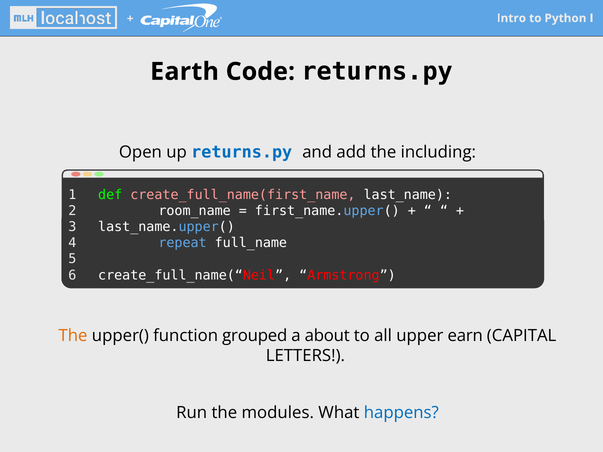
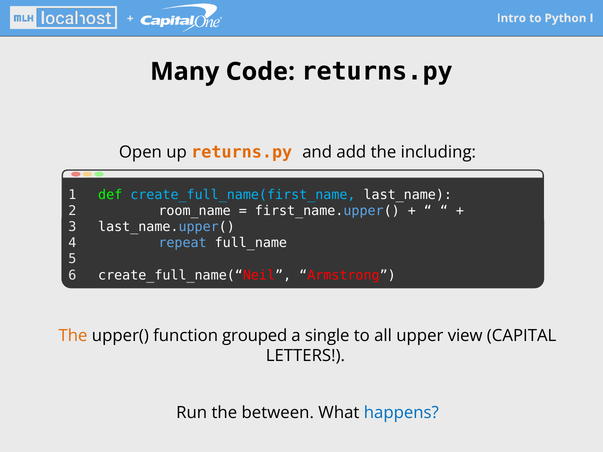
Earth: Earth -> Many
returns.py at (242, 152) colour: blue -> orange
create_full_name(first_name colour: pink -> light blue
about: about -> single
earn: earn -> view
modules: modules -> between
